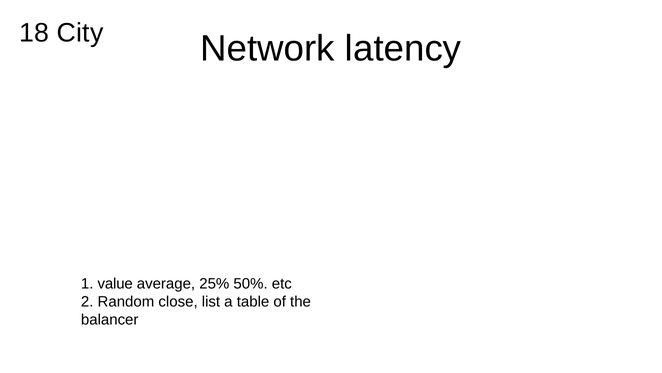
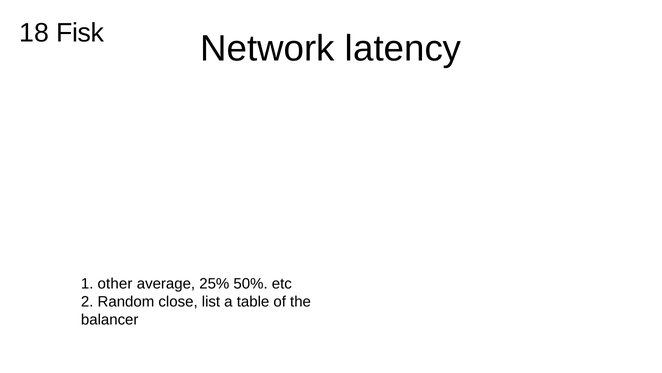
City: City -> Fisk
value: value -> other
